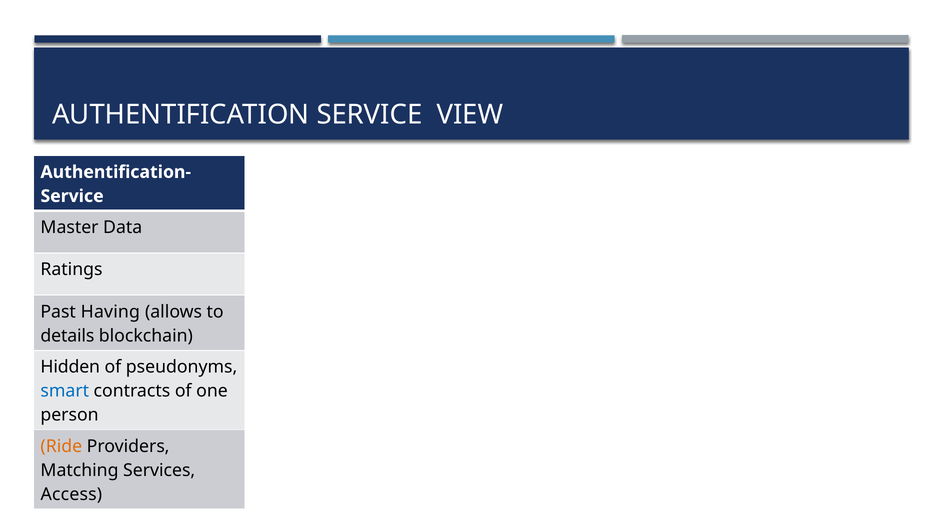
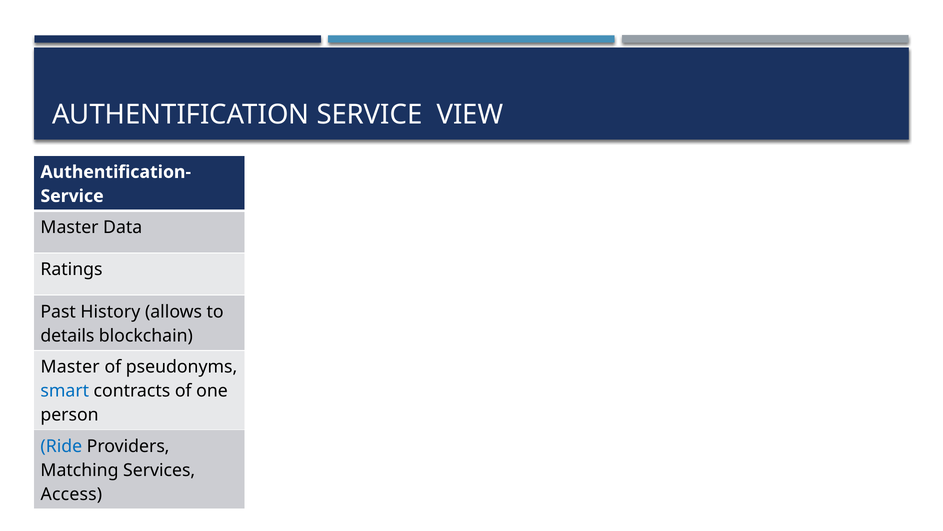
Having: Having -> History
Hidden at (70, 367): Hidden -> Master
Ride colour: orange -> blue
